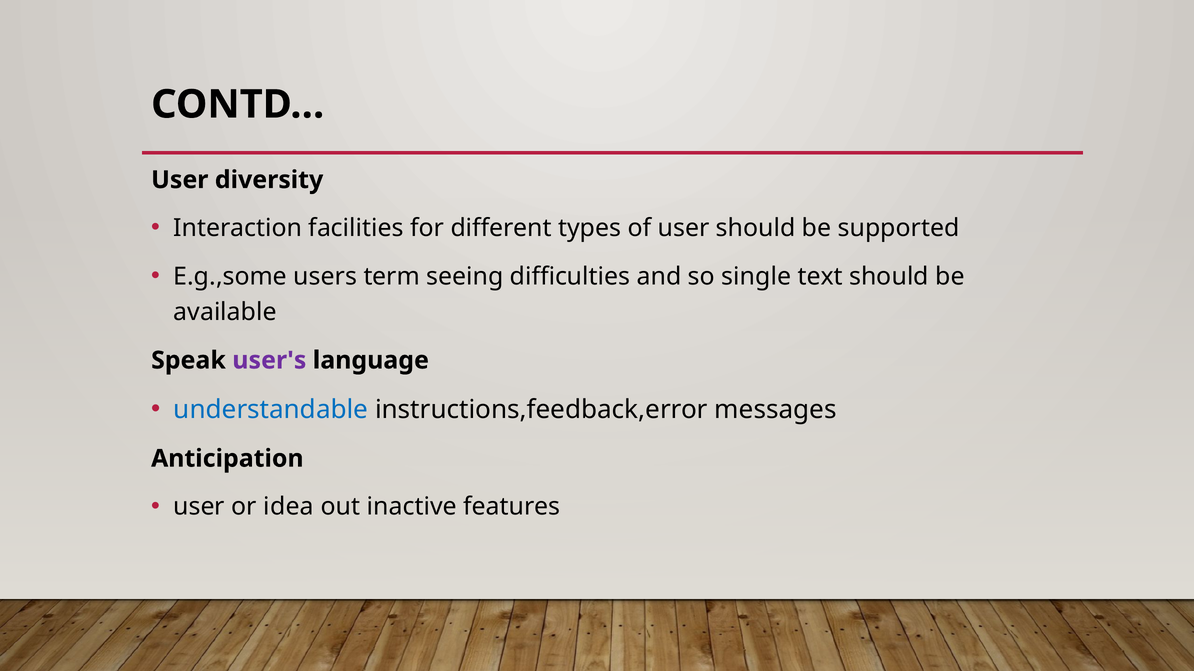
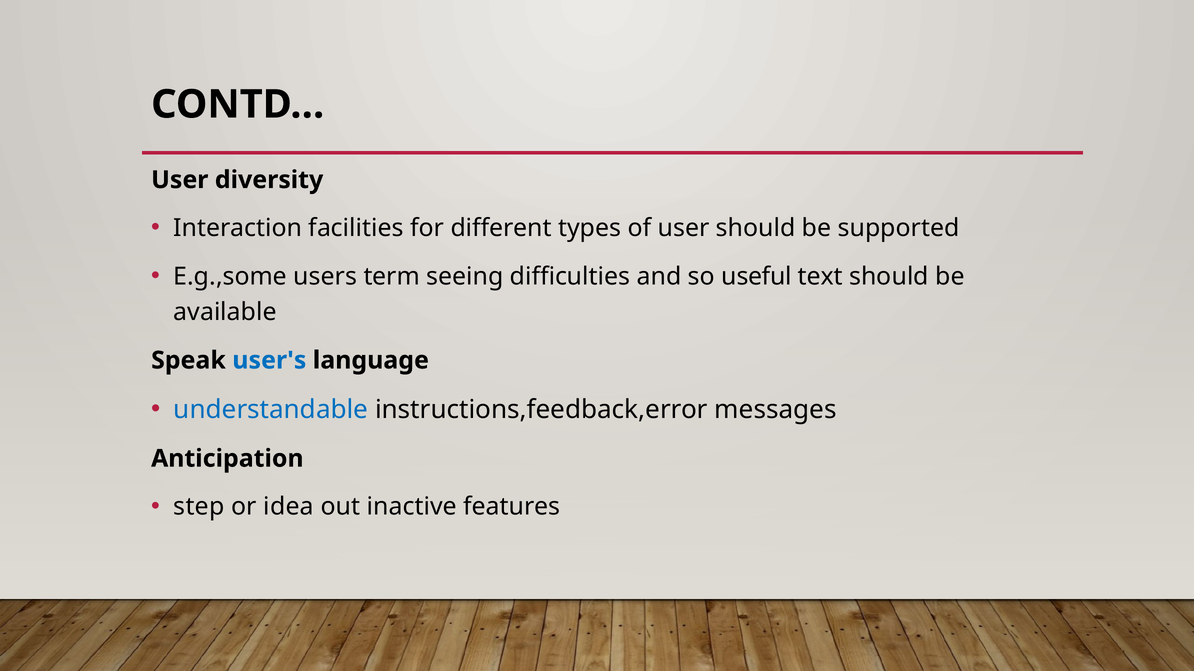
single: single -> useful
user's colour: purple -> blue
user at (199, 507): user -> step
